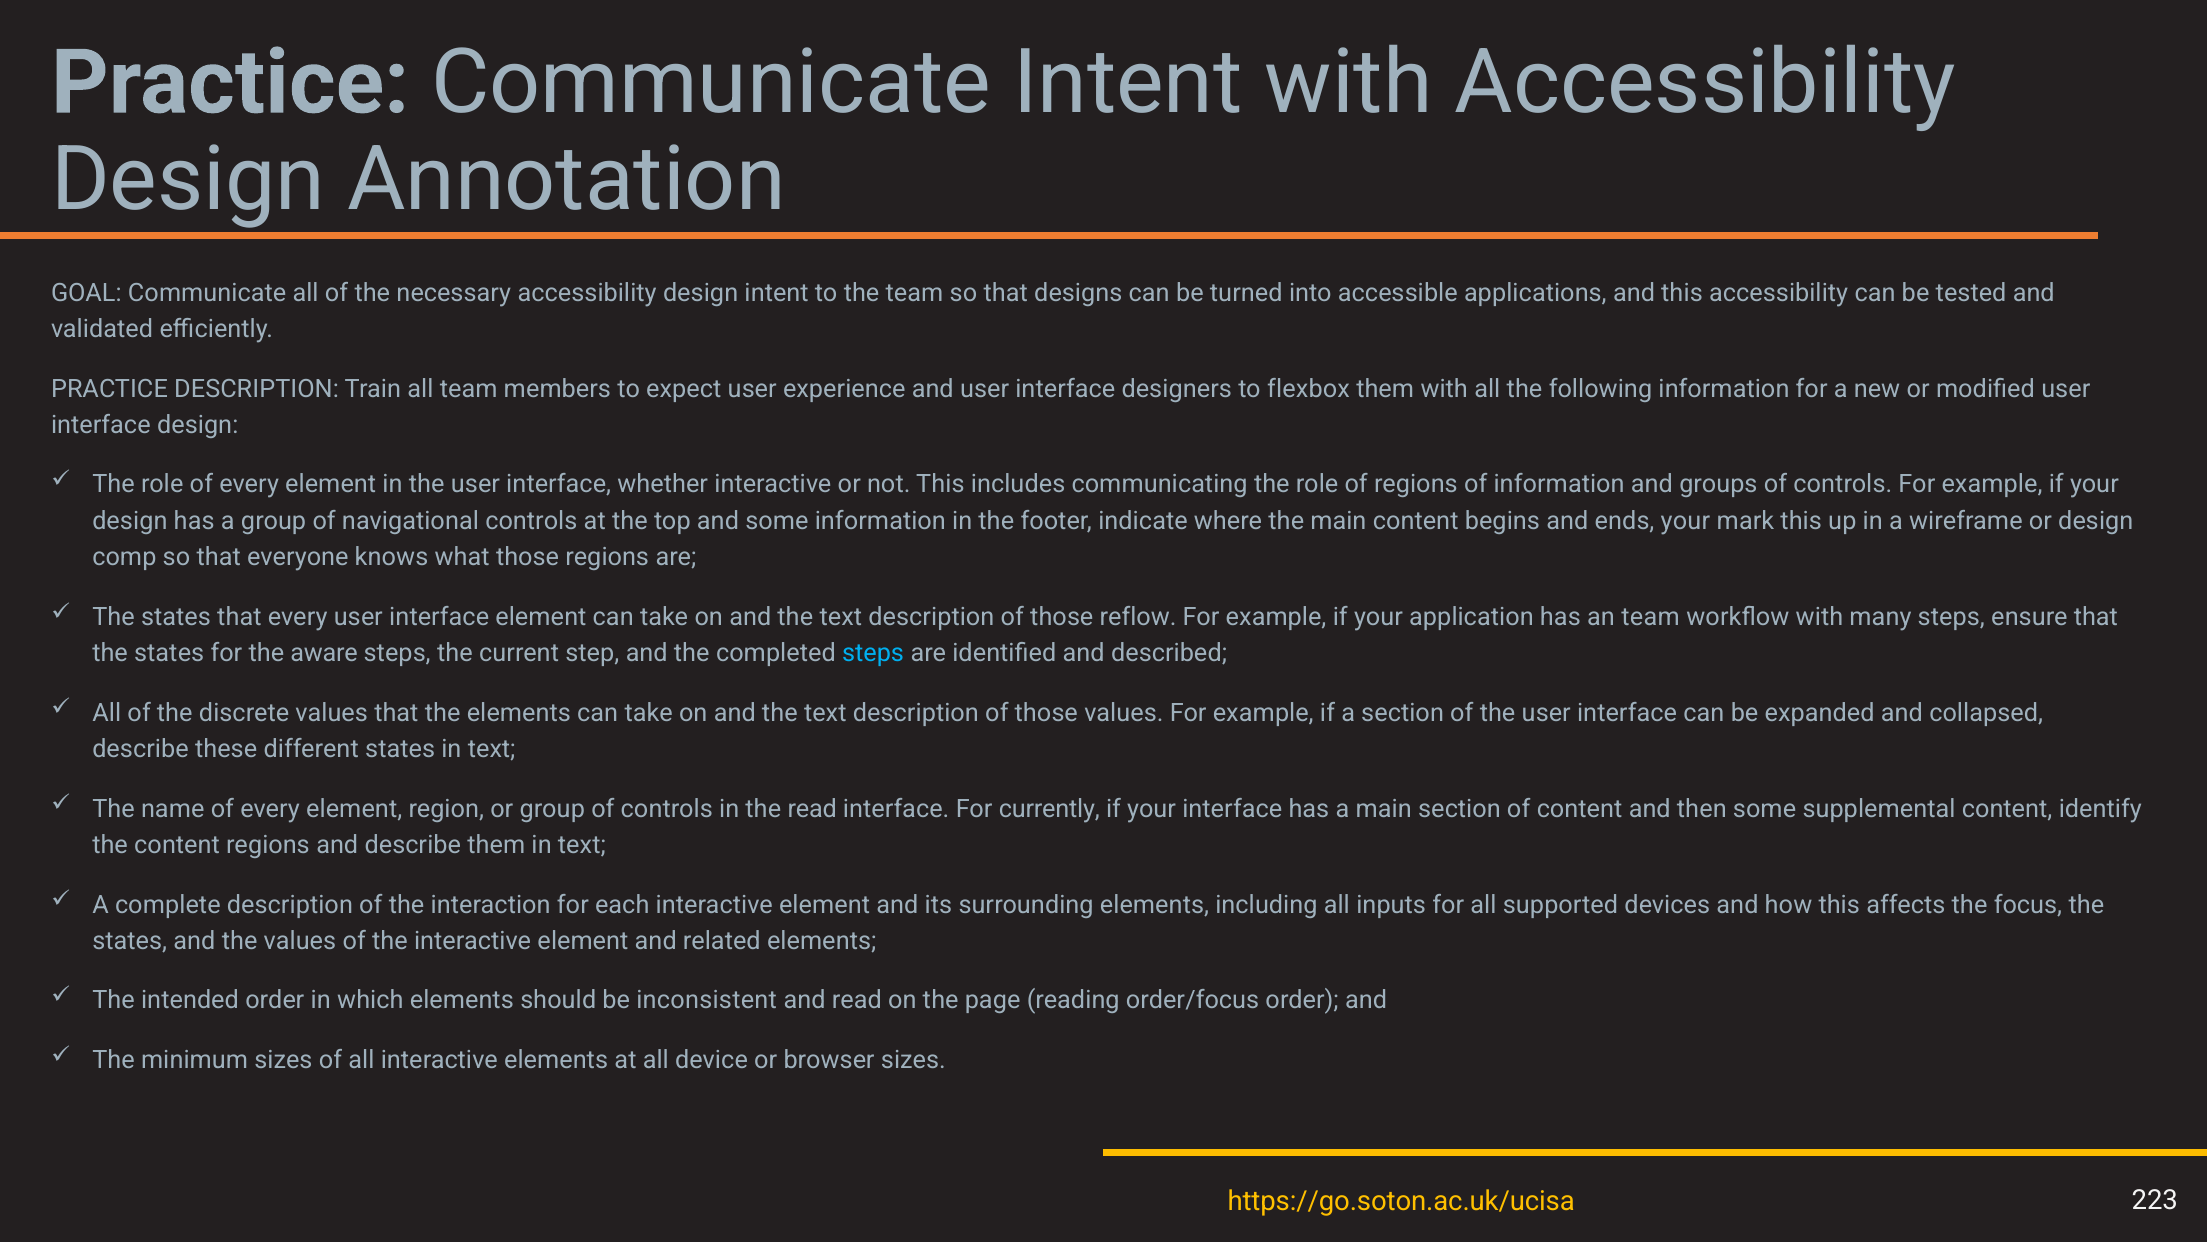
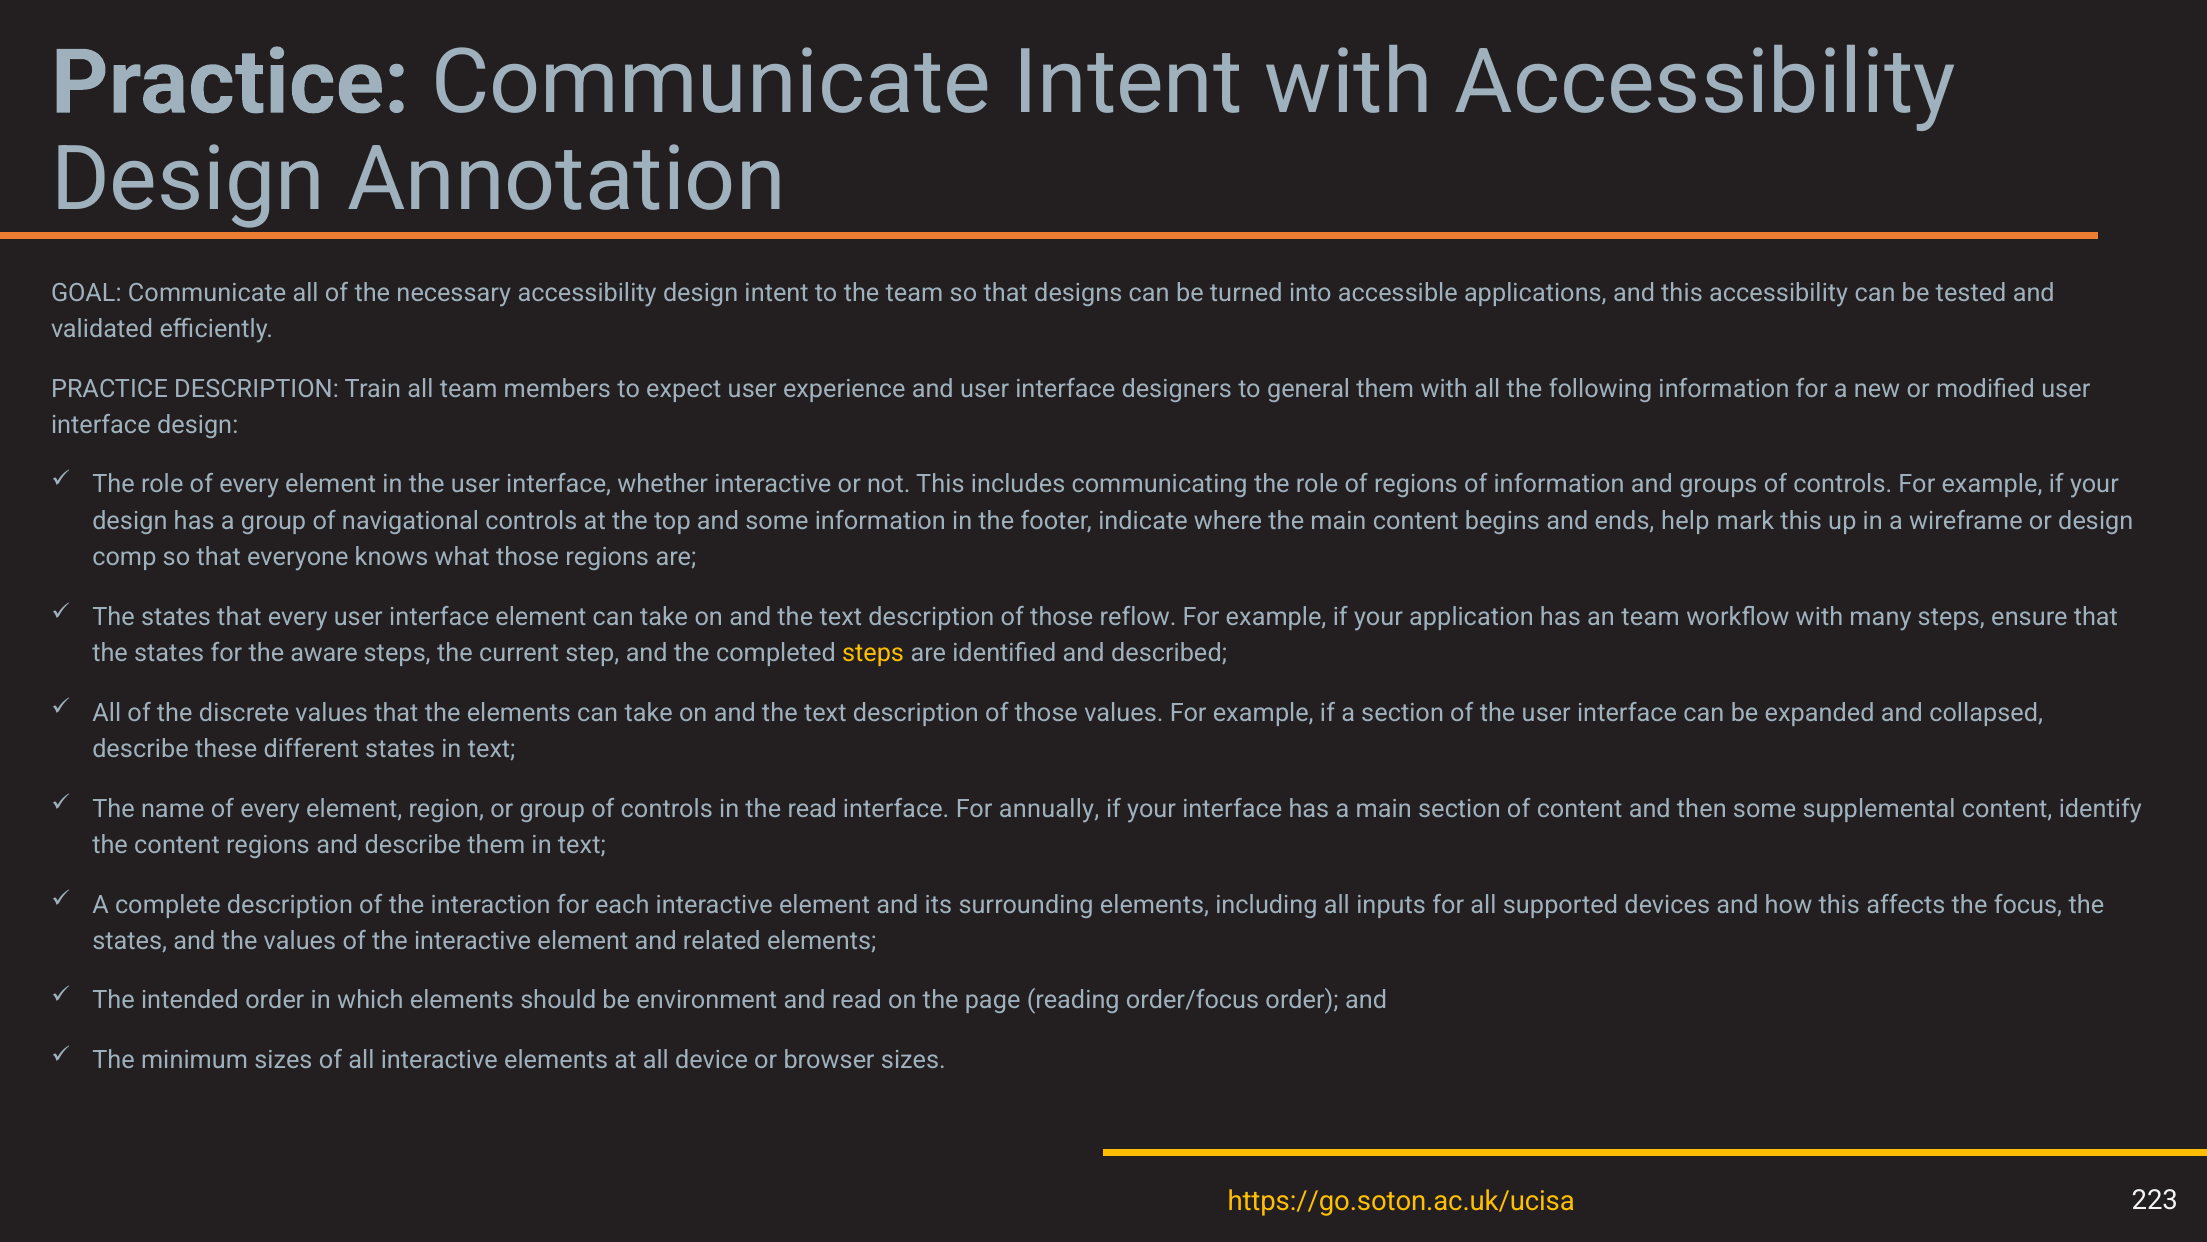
flexbox: flexbox -> general
ends your: your -> help
steps at (873, 653) colour: light blue -> yellow
currently: currently -> annually
inconsistent: inconsistent -> environment
